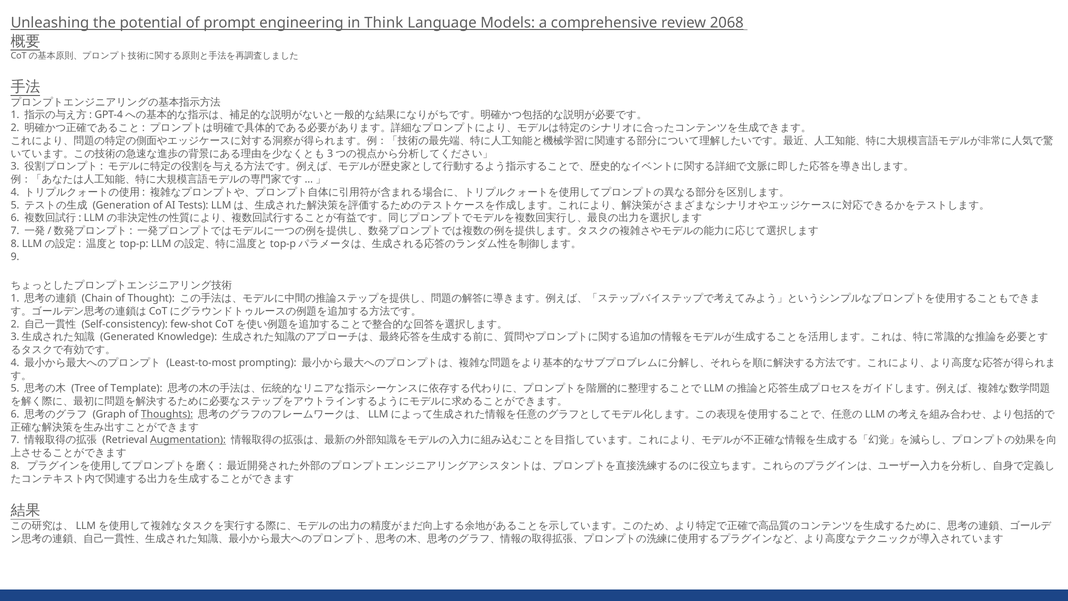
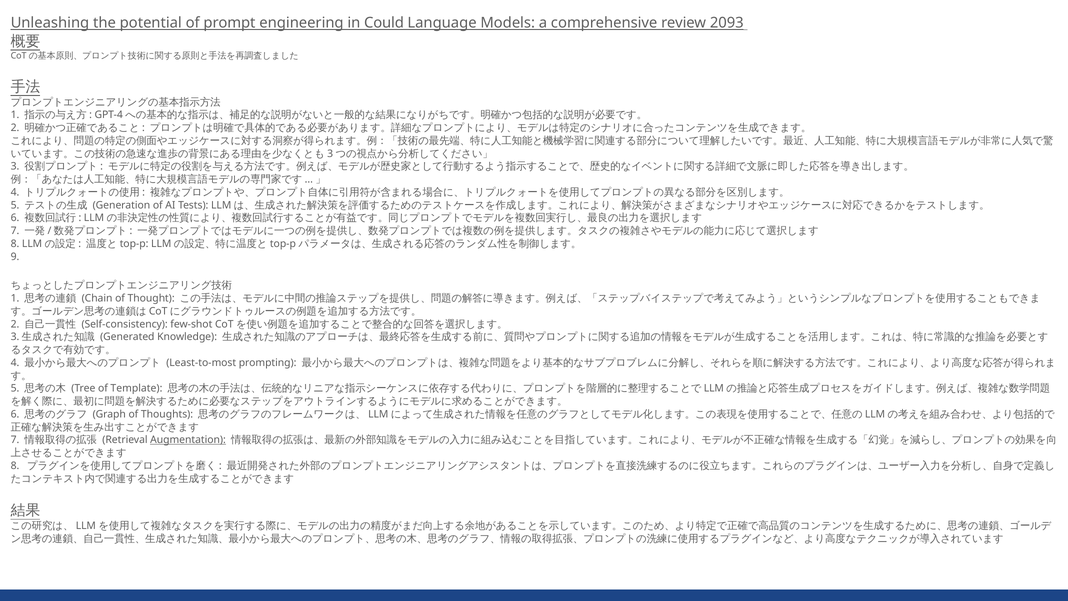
Think: Think -> Could
2068: 2068 -> 2093
Thoughts underline: present -> none
